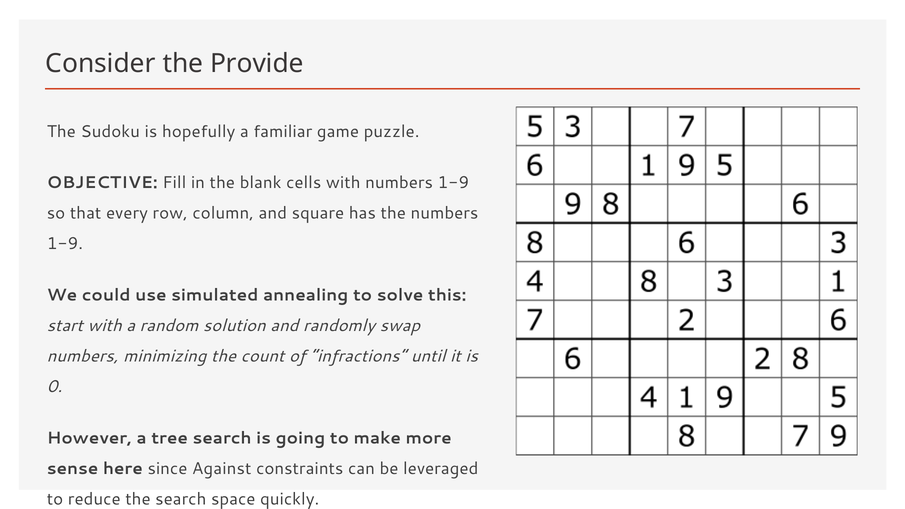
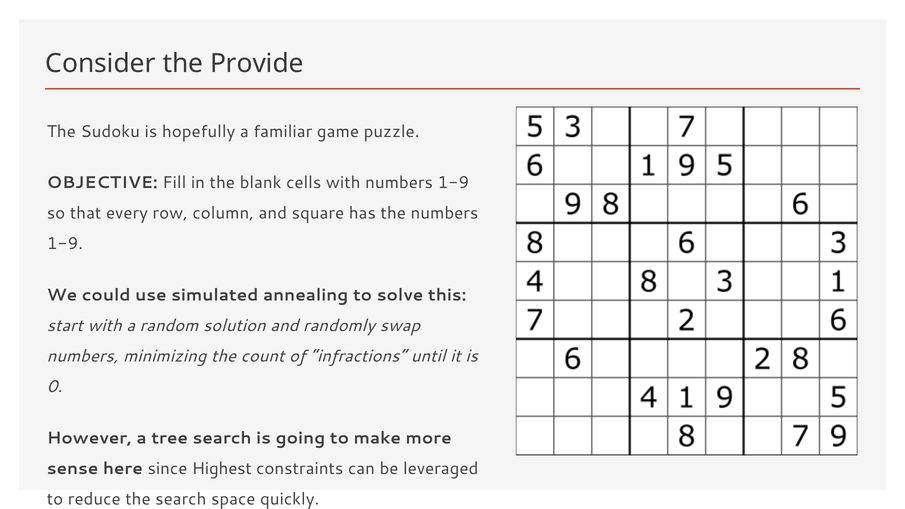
Against: Against -> Highest
